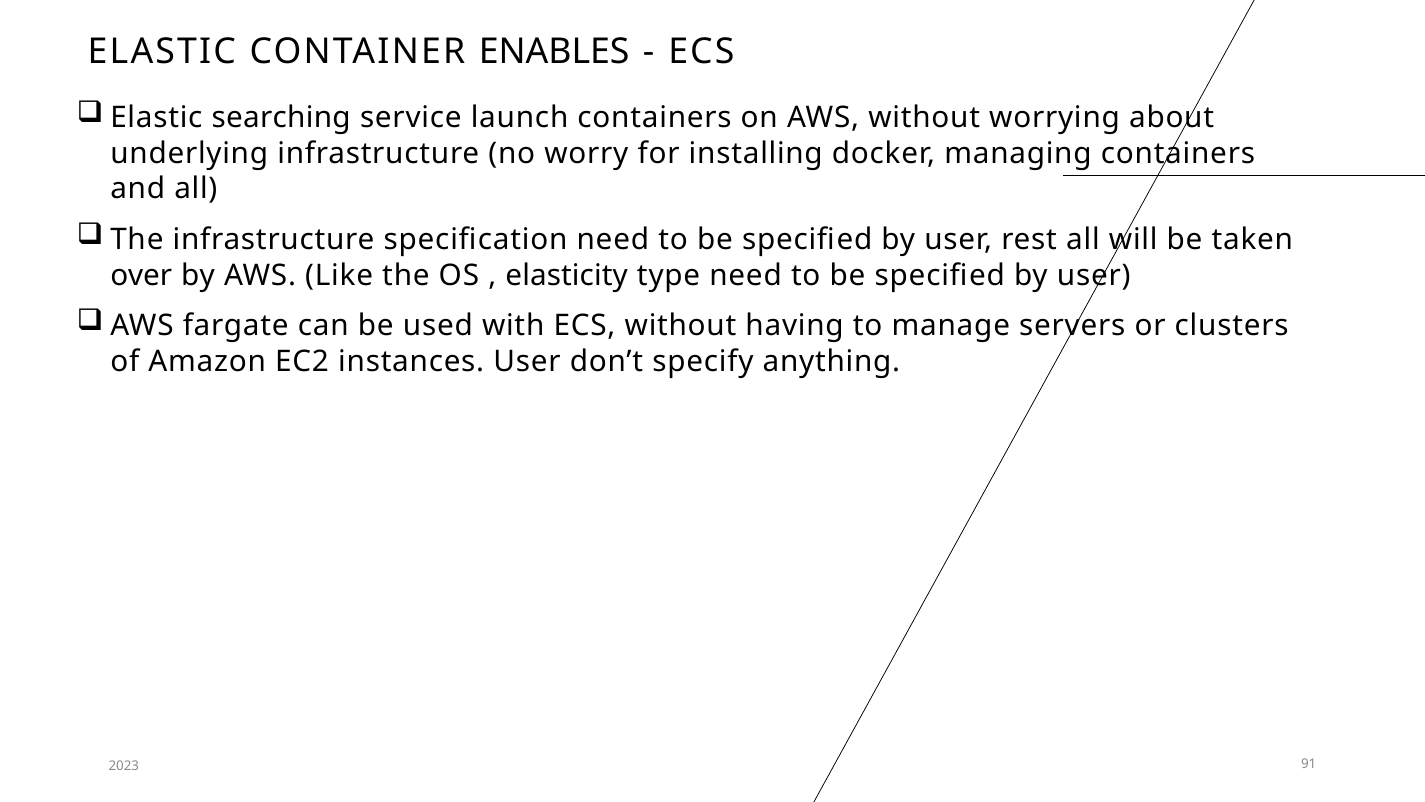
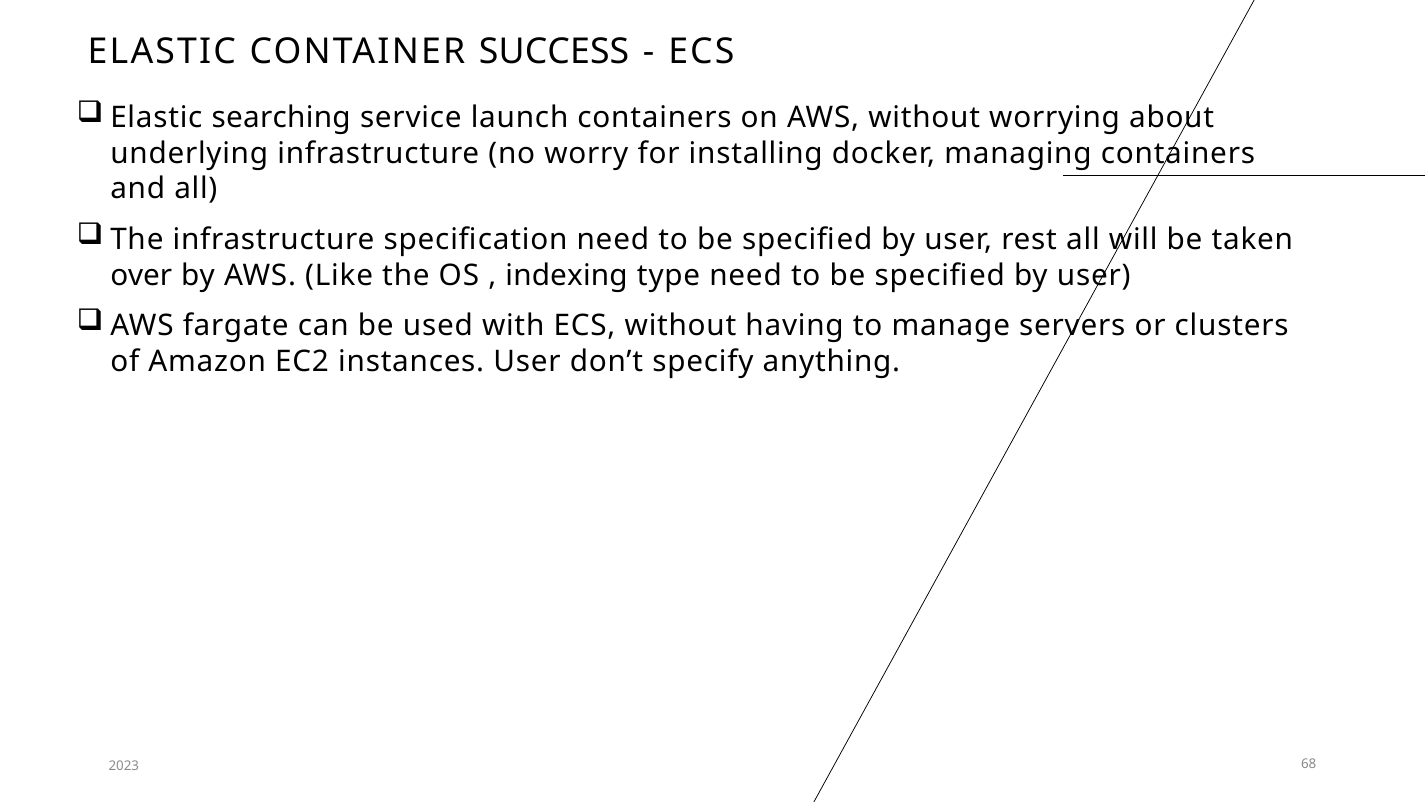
ENABLES: ENABLES -> SUCCESS
elasticity: elasticity -> indexing
91: 91 -> 68
